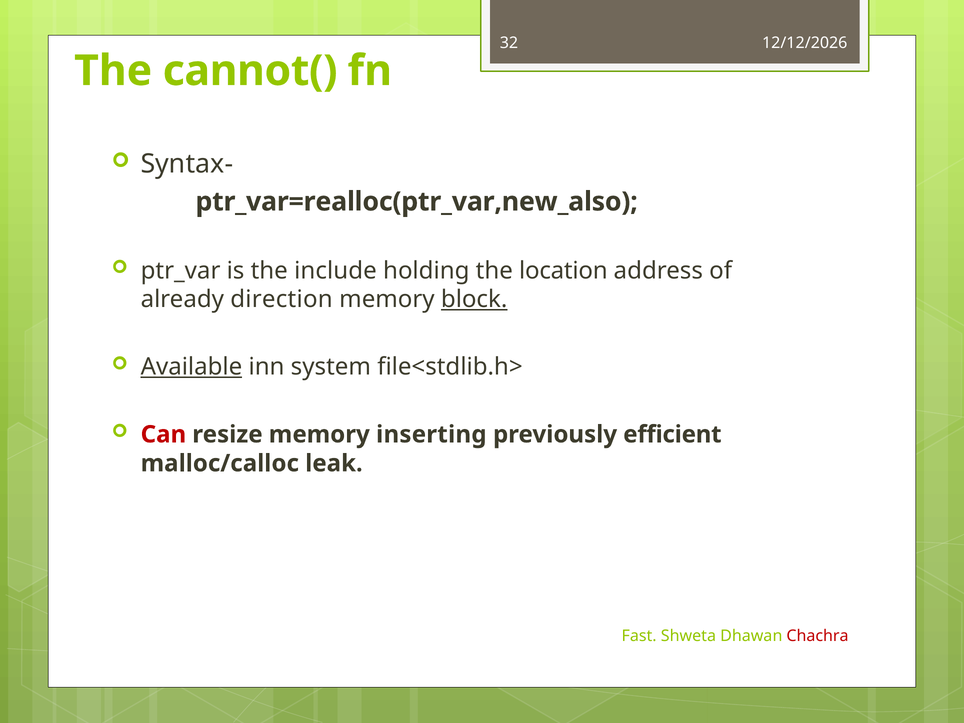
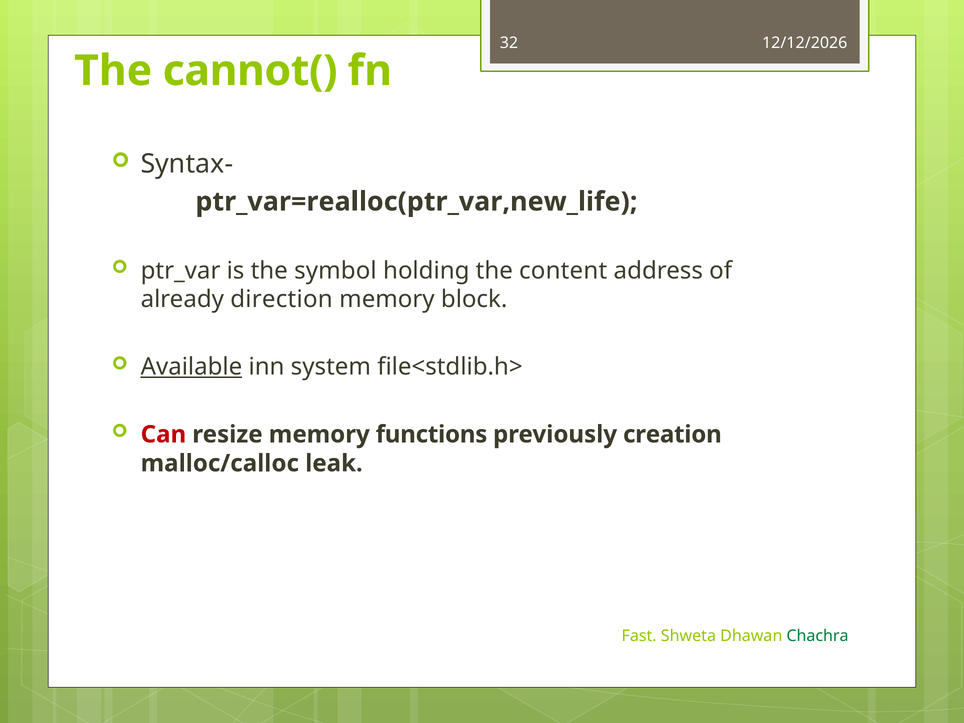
ptr_var=realloc(ptr_var,new_also: ptr_var=realloc(ptr_var,new_also -> ptr_var=realloc(ptr_var,new_life
include: include -> symbol
location: location -> content
block underline: present -> none
inserting: inserting -> functions
efficient: efficient -> creation
Chachra colour: red -> green
